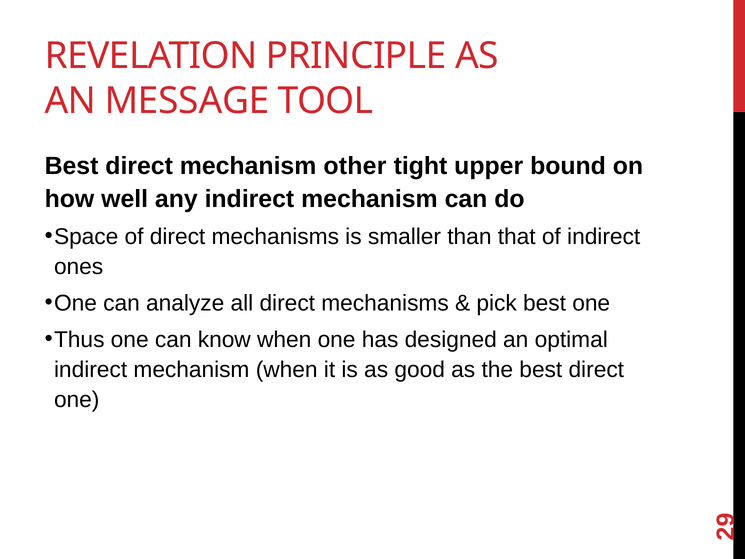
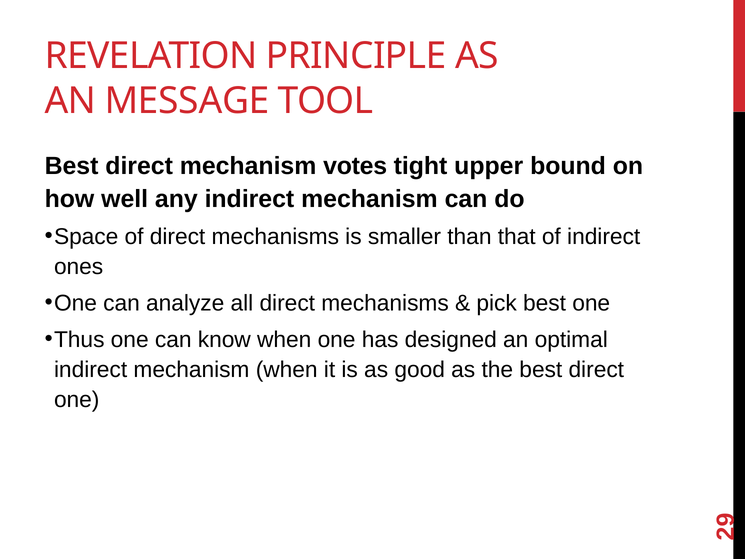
other: other -> votes
